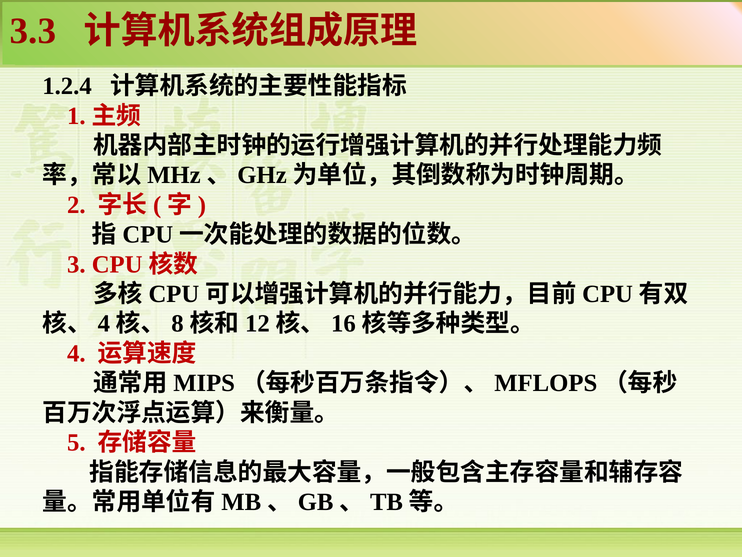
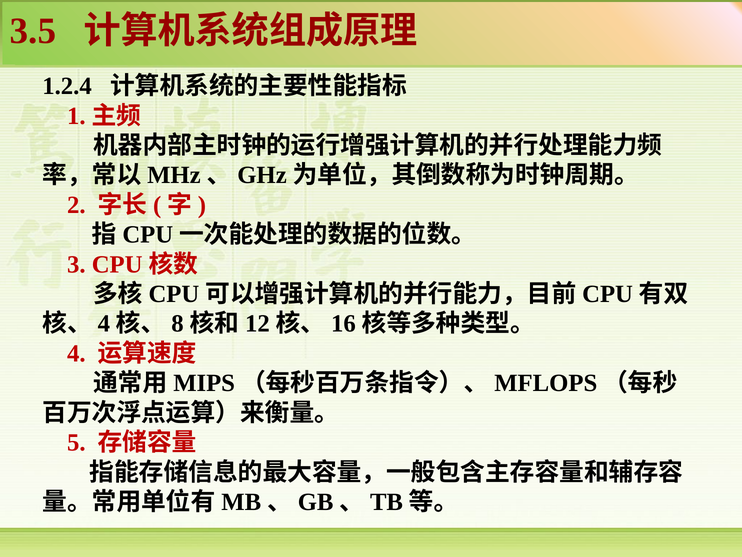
3.3: 3.3 -> 3.5
